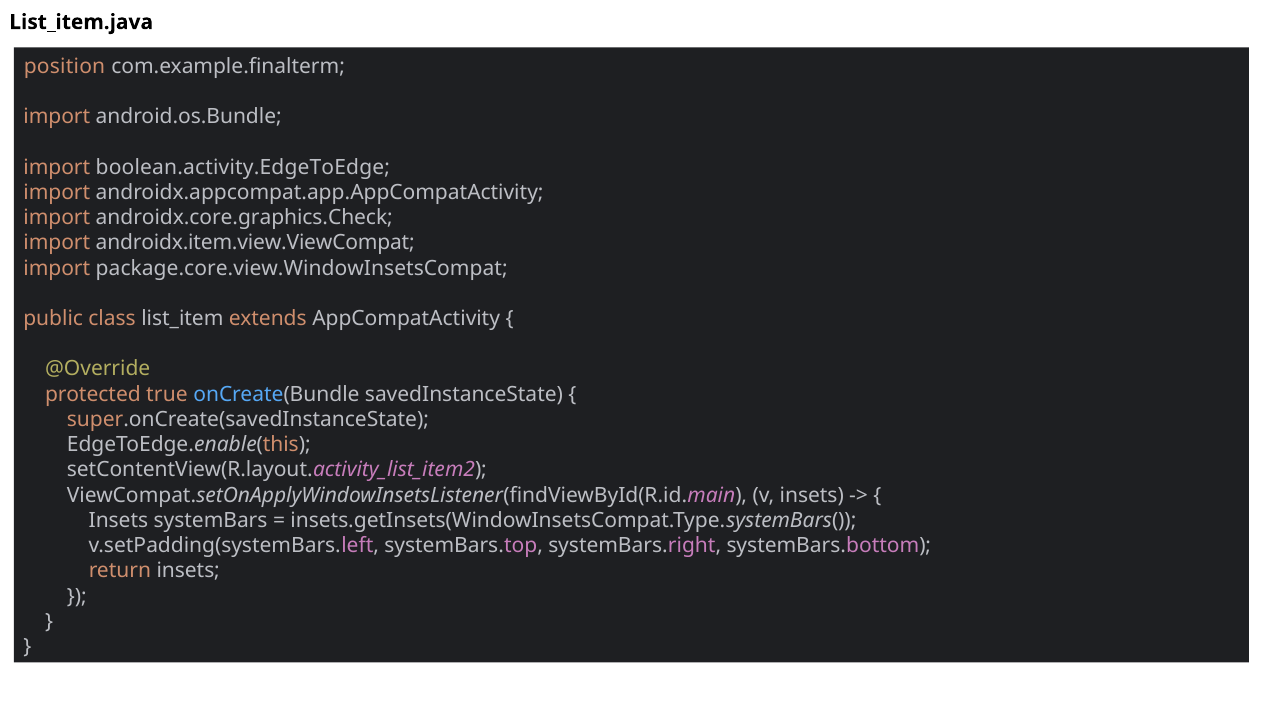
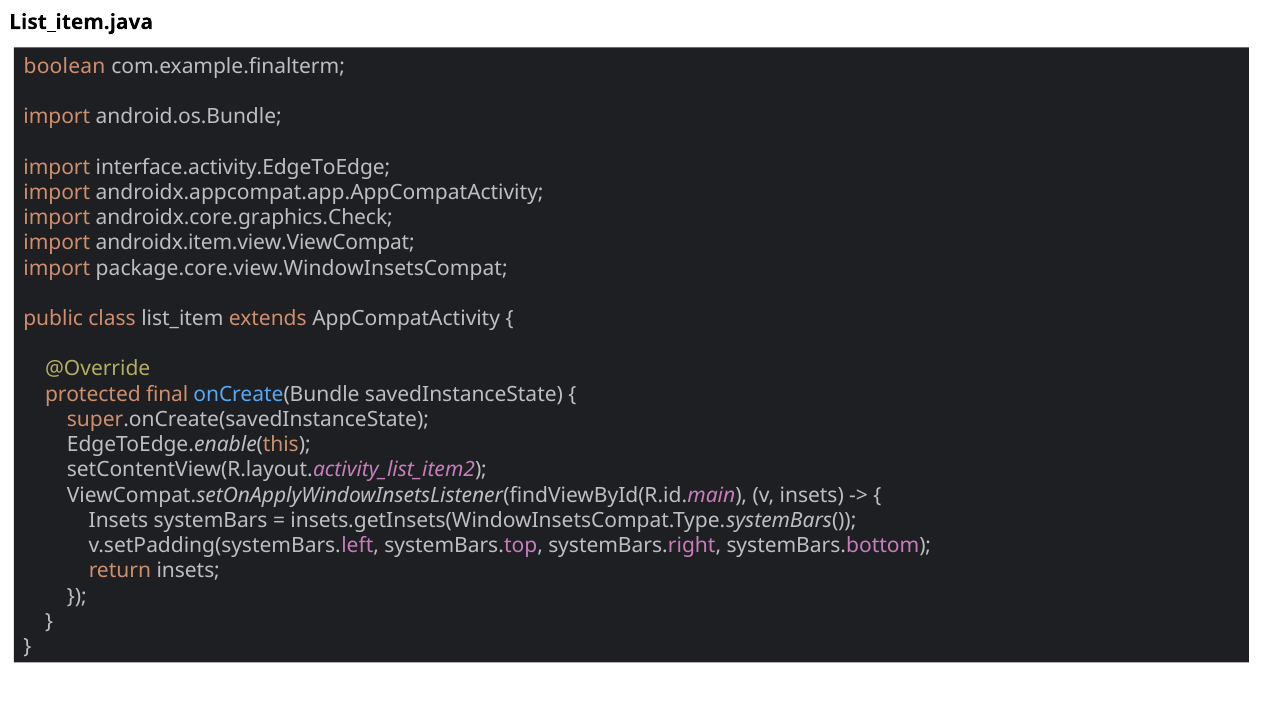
position: position -> boolean
boolean.activity.EdgeToEdge: boolean.activity.EdgeToEdge -> interface.activity.EdgeToEdge
true: true -> final
